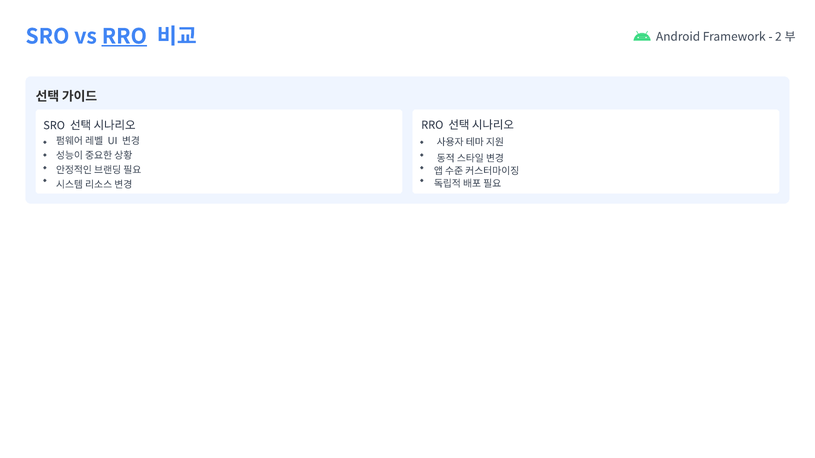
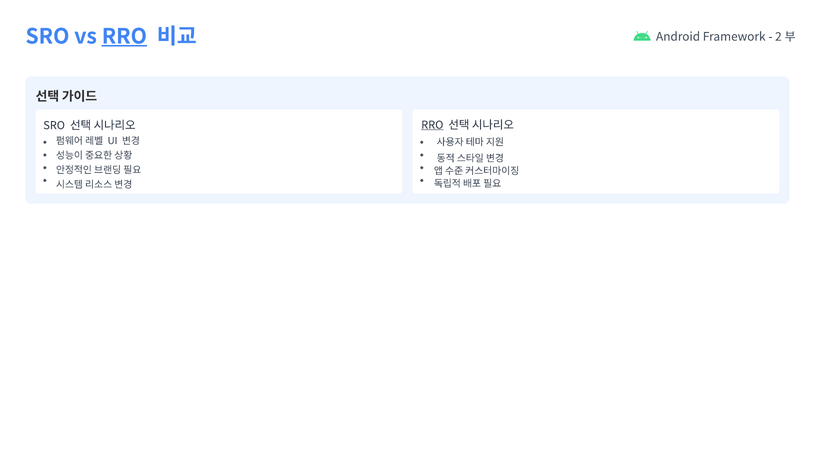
RRO at (432, 125) underline: none -> present
